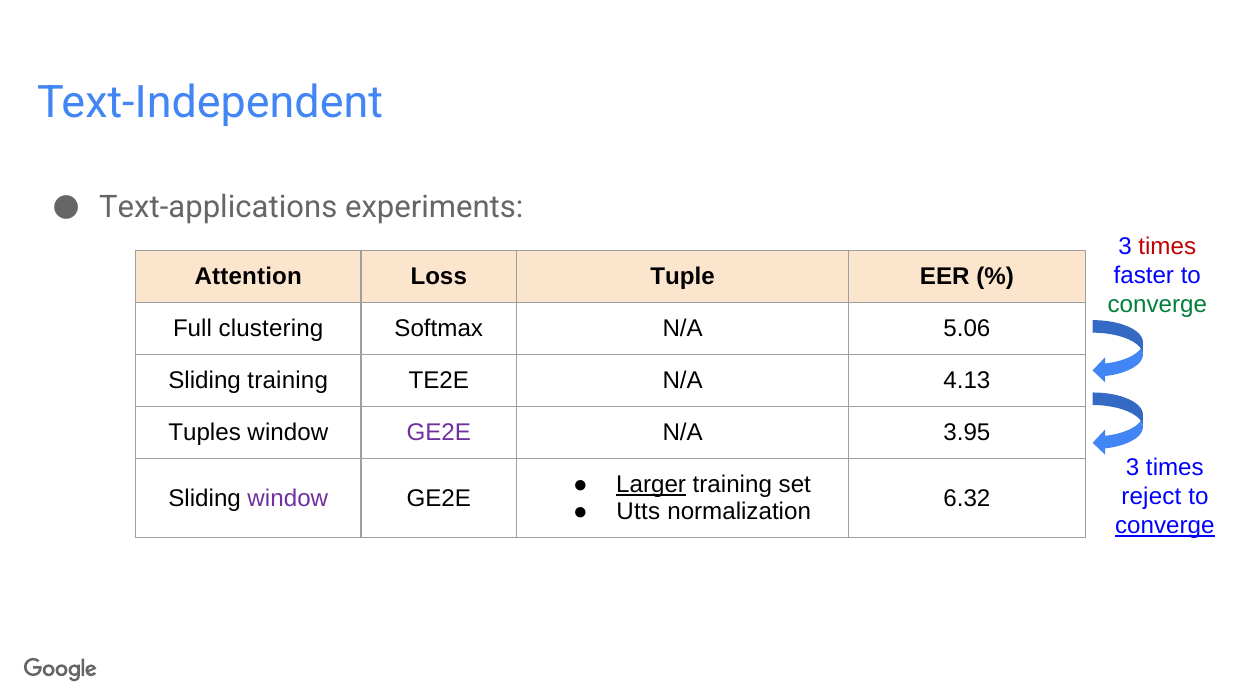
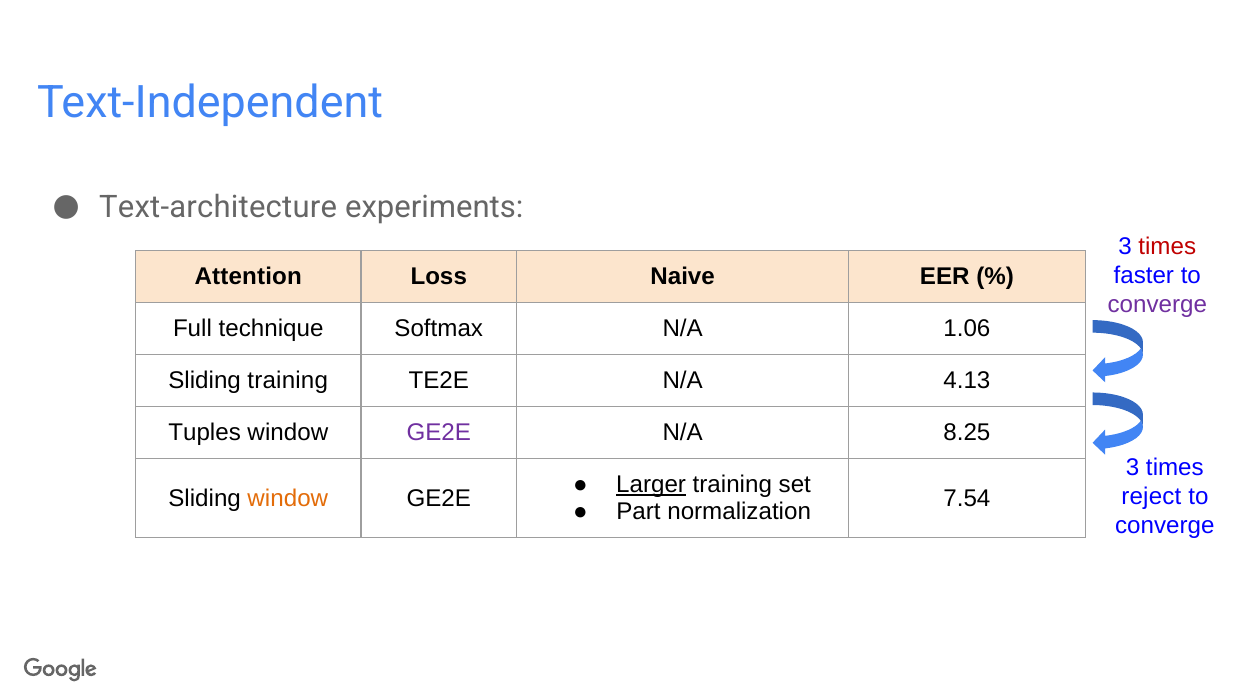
Text-applications: Text-applications -> Text-architecture
Tuple: Tuple -> Naive
converge at (1157, 305) colour: green -> purple
clustering: clustering -> technique
5.06: 5.06 -> 1.06
3.95: 3.95 -> 8.25
window at (288, 499) colour: purple -> orange
6.32: 6.32 -> 7.54
Utts: Utts -> Part
converge at (1165, 526) underline: present -> none
